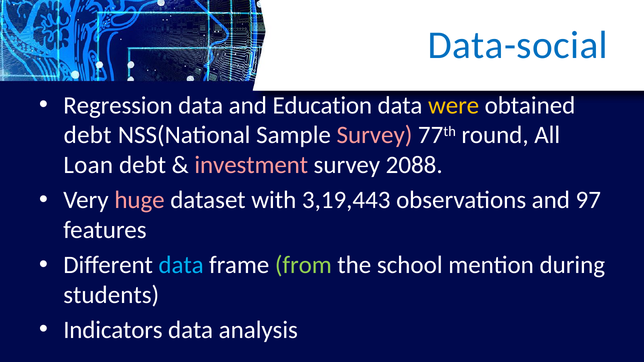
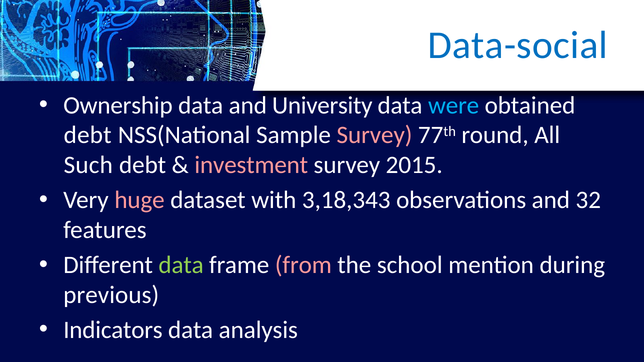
Regression: Regression -> Ownership
Education: Education -> University
were colour: yellow -> light blue
Loan: Loan -> Such
2088: 2088 -> 2015
3,19,443: 3,19,443 -> 3,18,343
97: 97 -> 32
data at (181, 265) colour: light blue -> light green
from colour: light green -> pink
students: students -> previous
